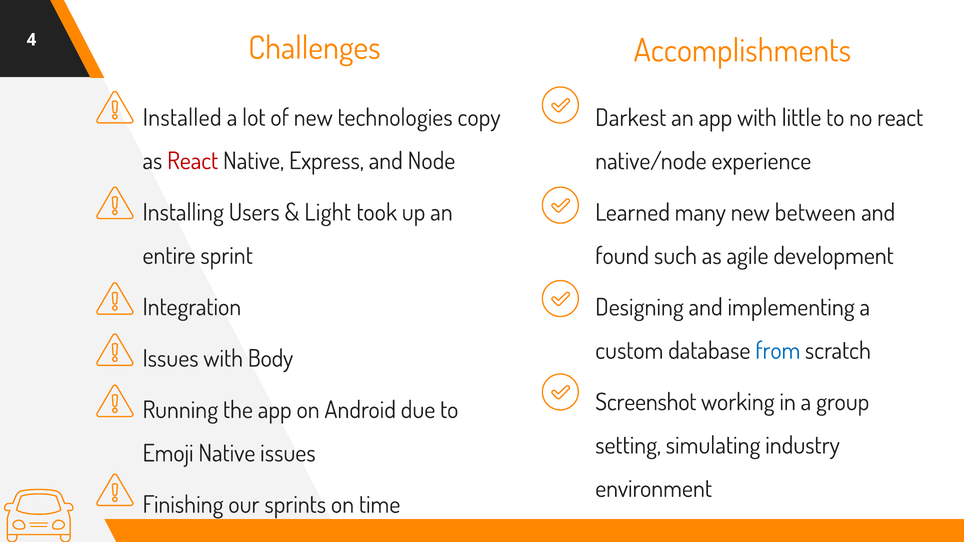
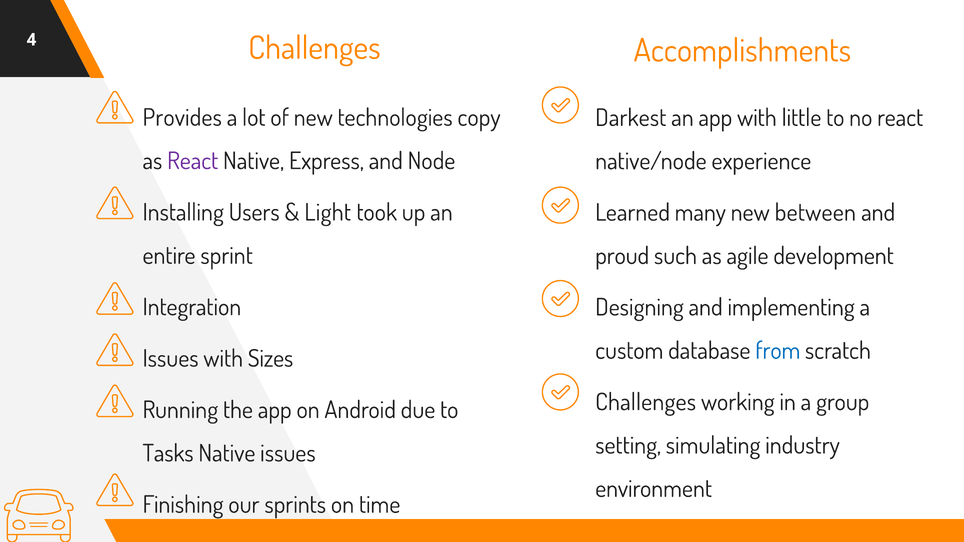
Installed: Installed -> Provides
React at (193, 161) colour: red -> purple
found: found -> proud
Body: Body -> Sizes
Screenshot at (646, 402): Screenshot -> Challenges
Emoji: Emoji -> Tasks
